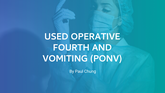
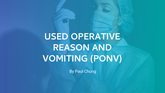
FOURTH: FOURTH -> REASON
